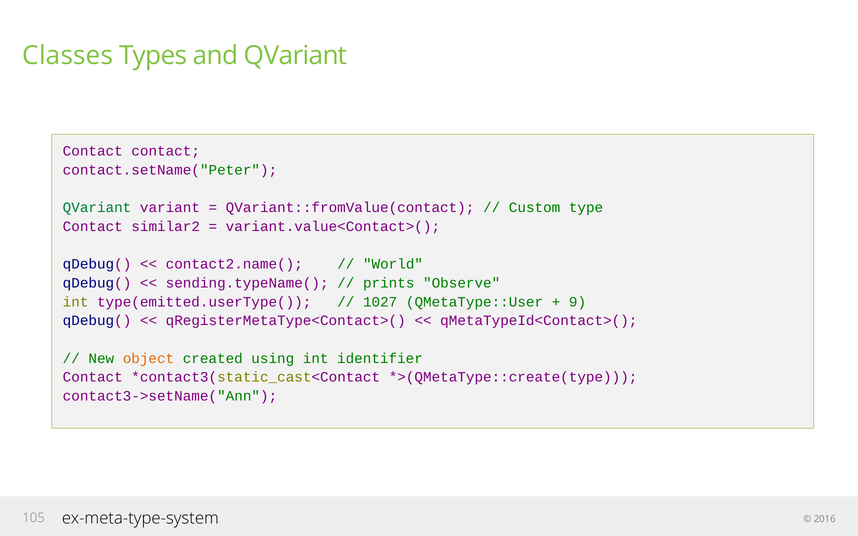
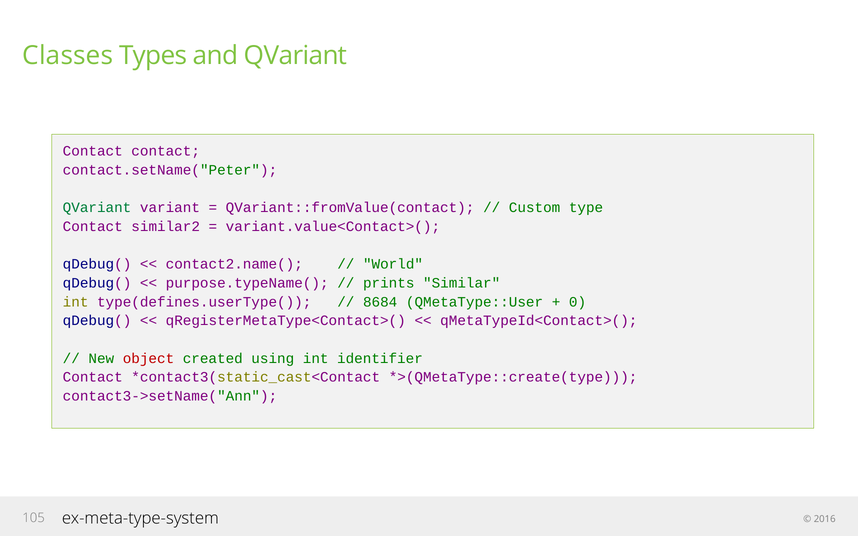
sending.typeName(: sending.typeName( -> purpose.typeName(
Observe: Observe -> Similar
type(emitted.userType(: type(emitted.userType( -> type(defines.userType(
1027: 1027 -> 8684
9: 9 -> 0
object colour: orange -> red
